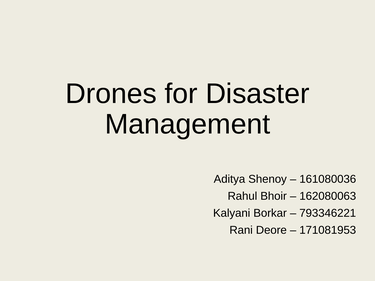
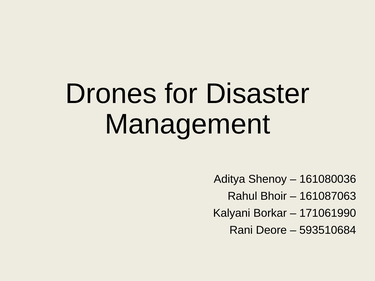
162080063: 162080063 -> 161087063
793346221: 793346221 -> 171061990
171081953: 171081953 -> 593510684
